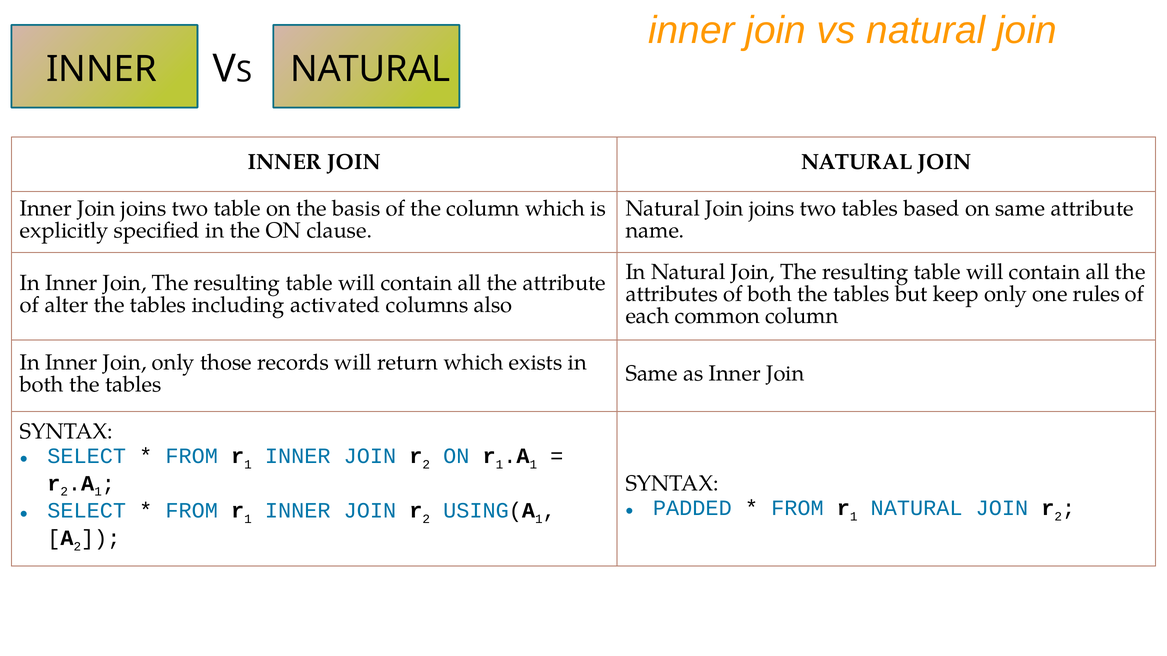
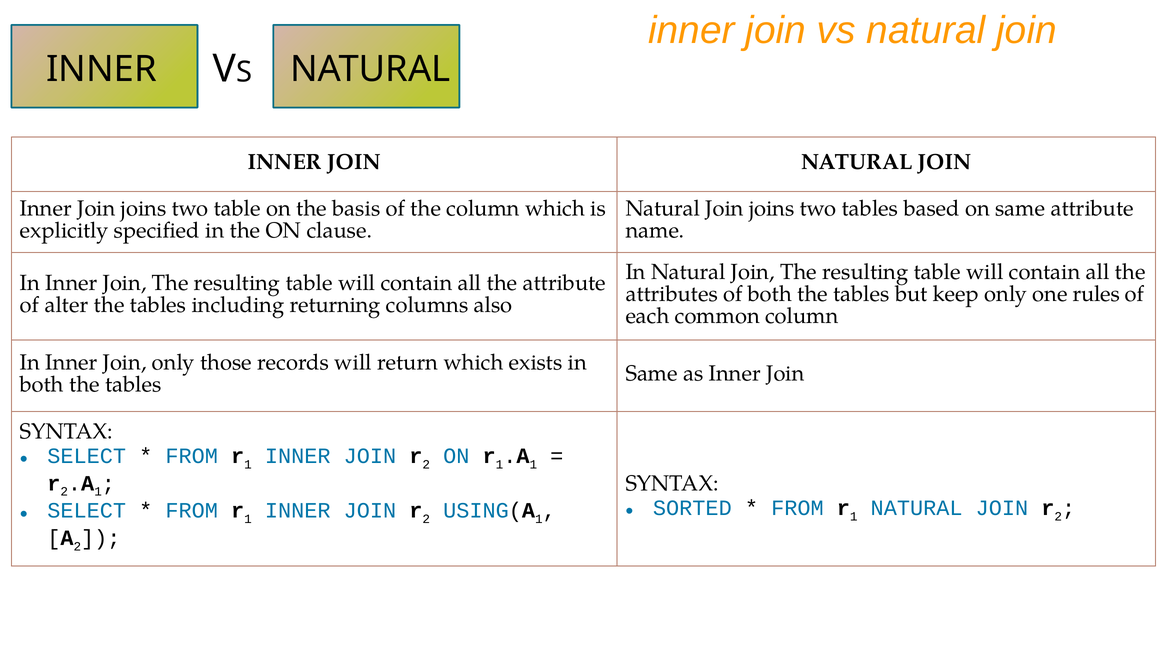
activated: activated -> returning
PADDED: PADDED -> SORTED
